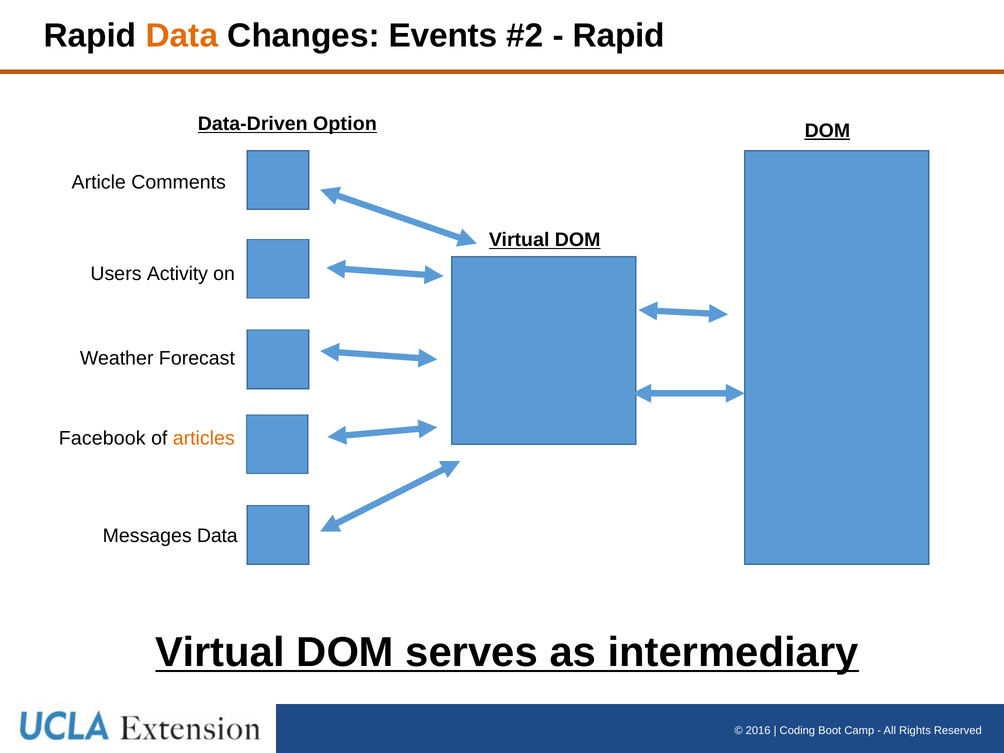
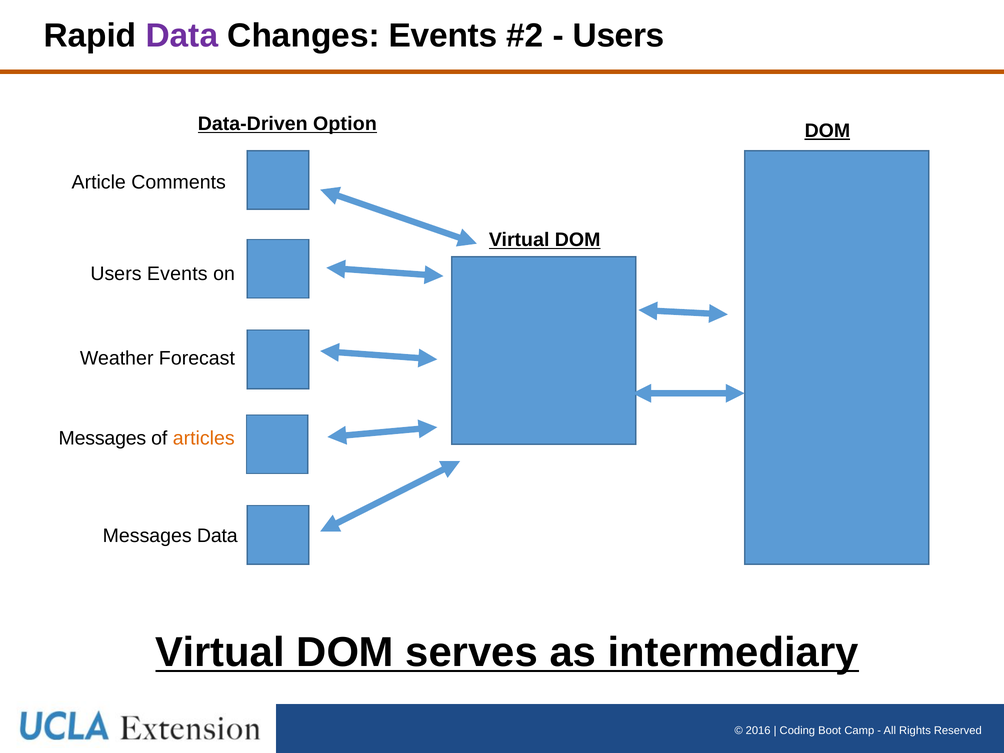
Data at (182, 36) colour: orange -> purple
Rapid at (619, 36): Rapid -> Users
Users Activity: Activity -> Events
Facebook at (102, 438): Facebook -> Messages
